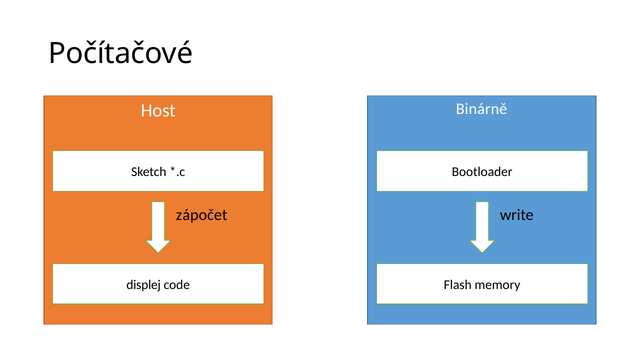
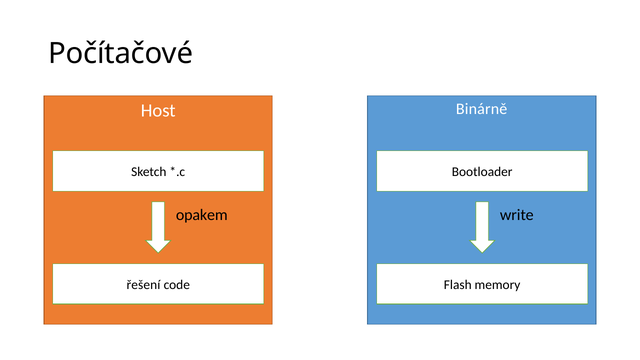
zápočet: zápočet -> opakem
displej: displej -> řešení
